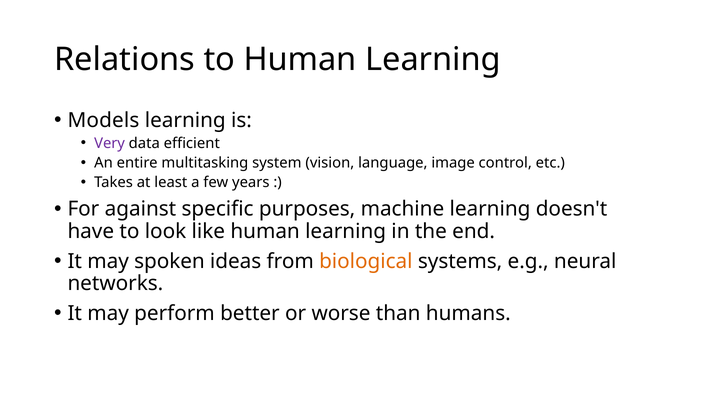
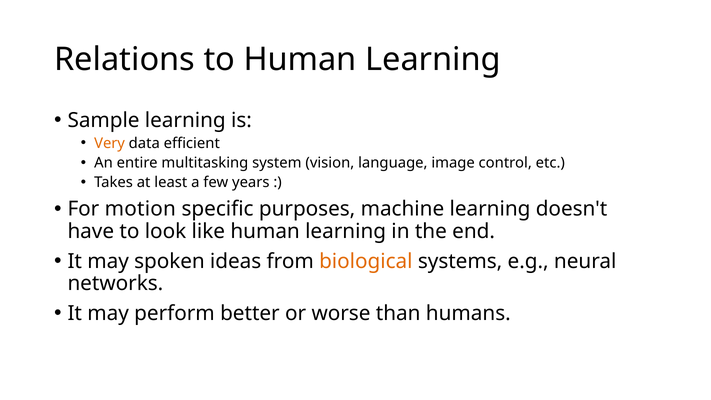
Models: Models -> Sample
Very colour: purple -> orange
against: against -> motion
